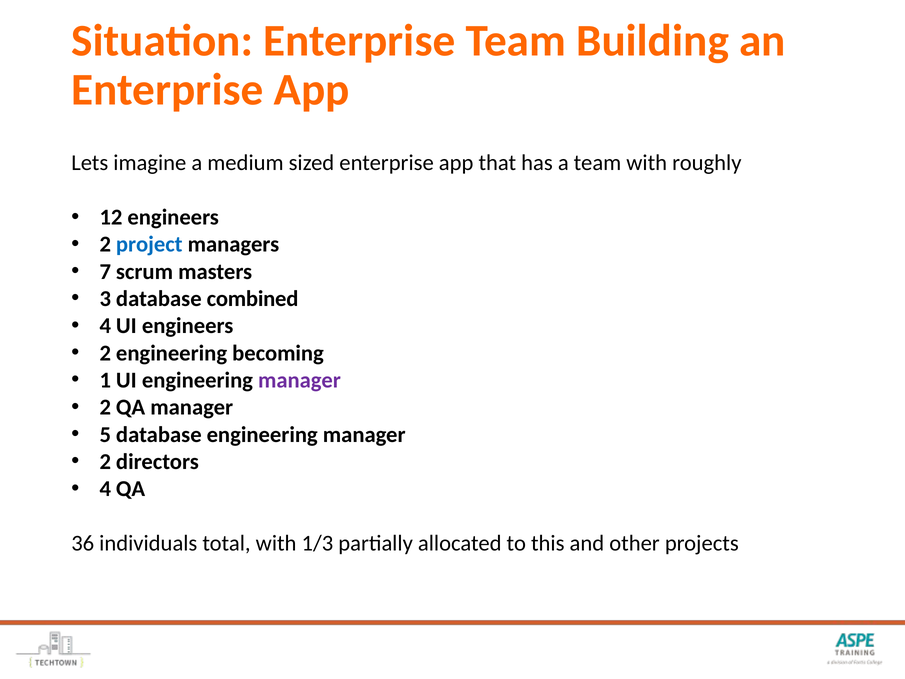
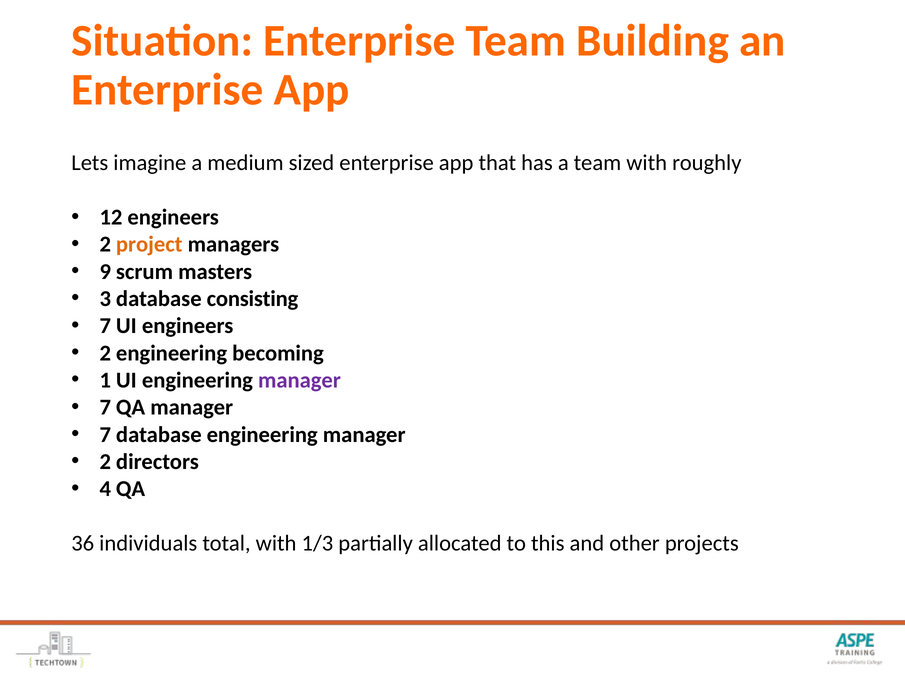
project colour: blue -> orange
7: 7 -> 9
combined: combined -> consisting
4 at (105, 326): 4 -> 7
2 at (105, 407): 2 -> 7
5 at (105, 434): 5 -> 7
